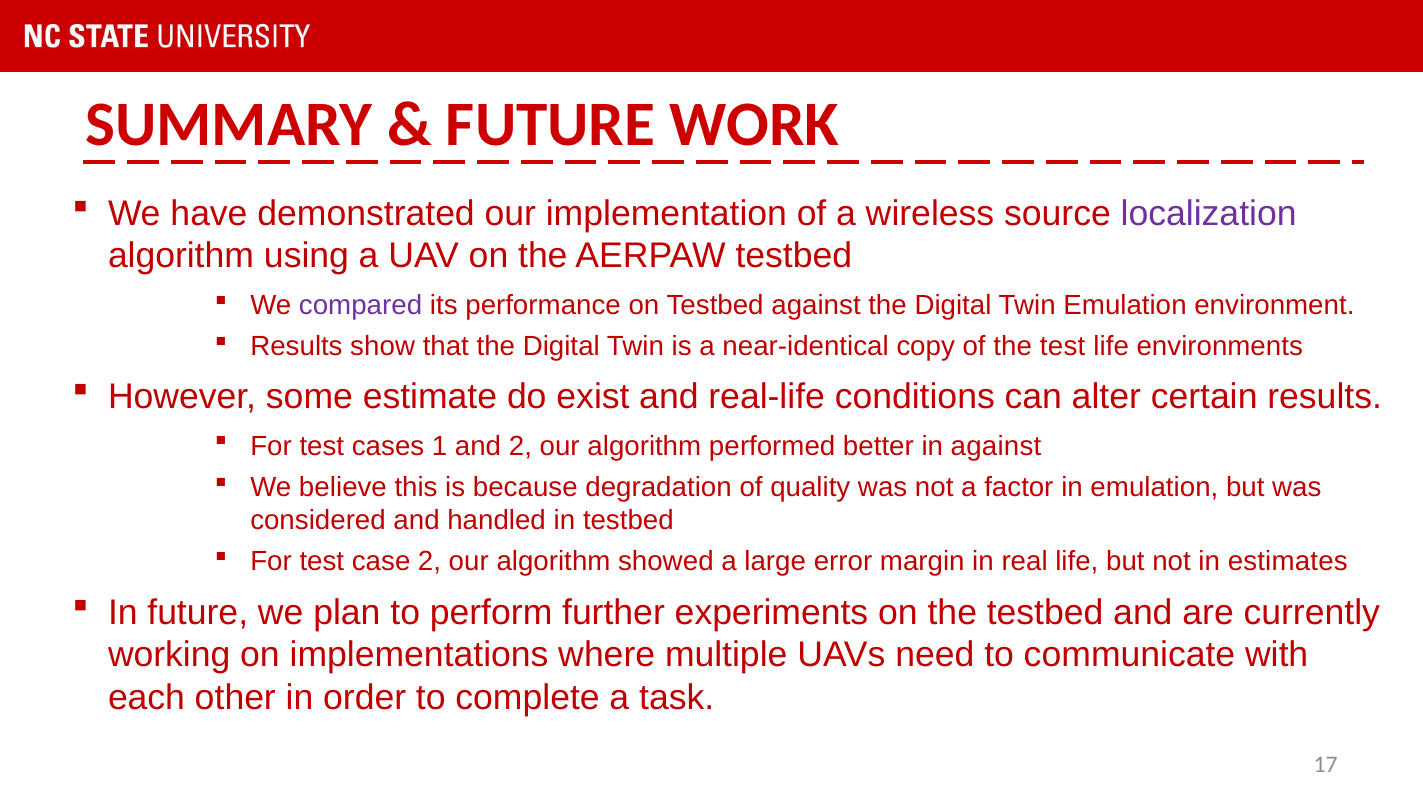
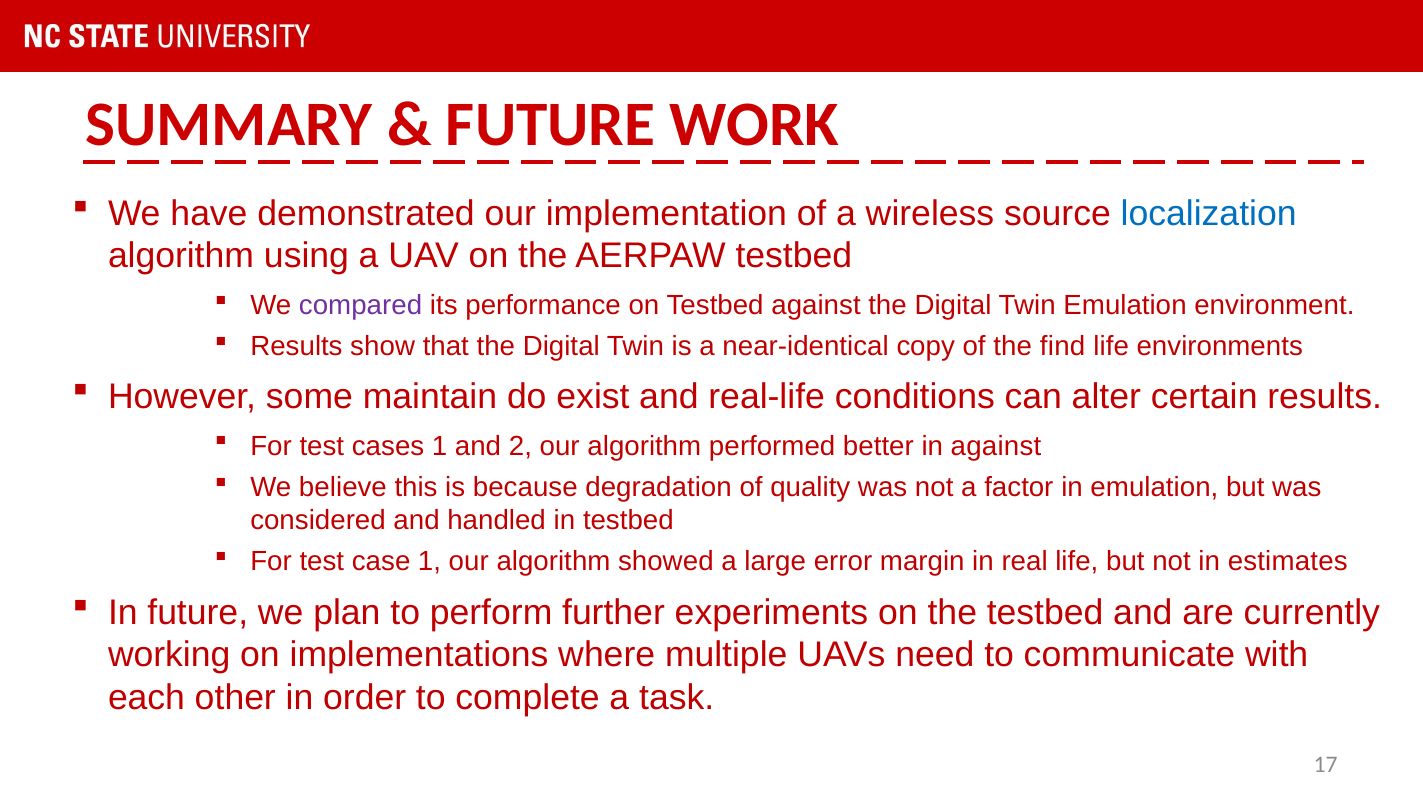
localization colour: purple -> blue
the test: test -> find
estimate: estimate -> maintain
case 2: 2 -> 1
